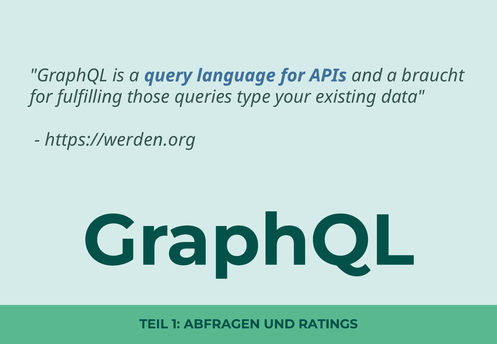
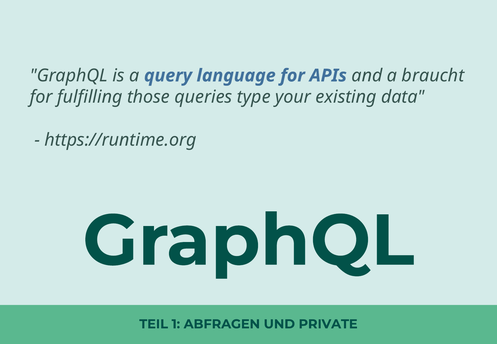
https://werden.org: https://werden.org -> https://runtime.org
RATINGS: RATINGS -> PRIVATE
